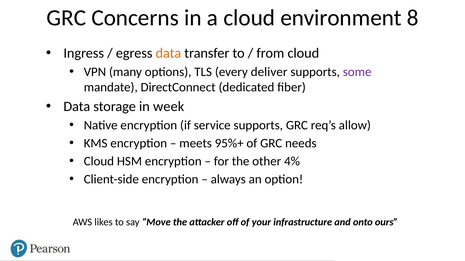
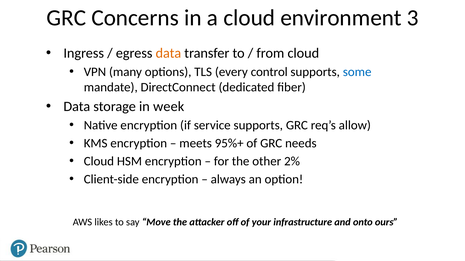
8: 8 -> 3
deliver: deliver -> control
some colour: purple -> blue
4%: 4% -> 2%
